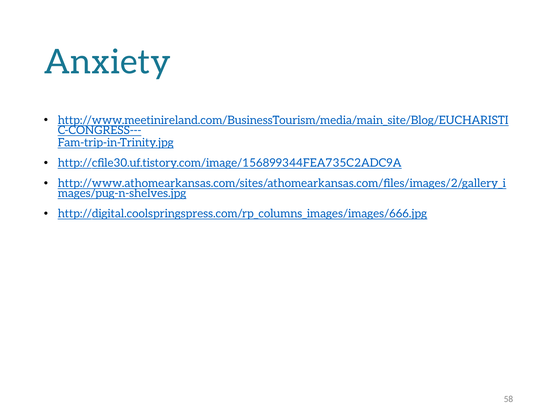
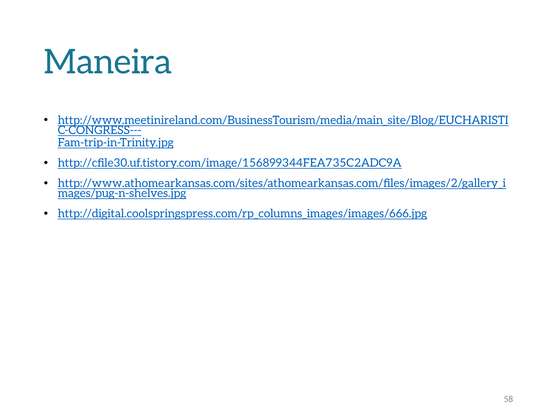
Anxiety: Anxiety -> Maneira
